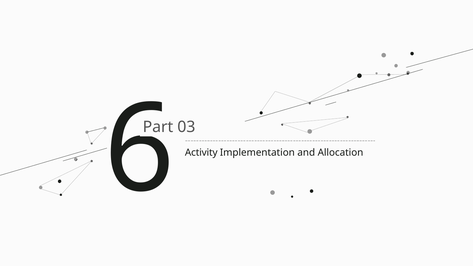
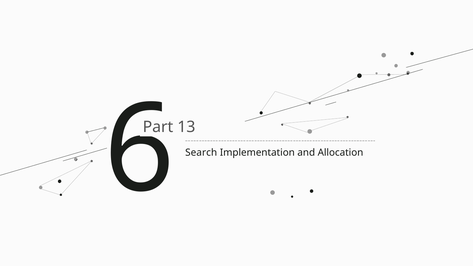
Activity: Activity -> Search
03: 03 -> 13
